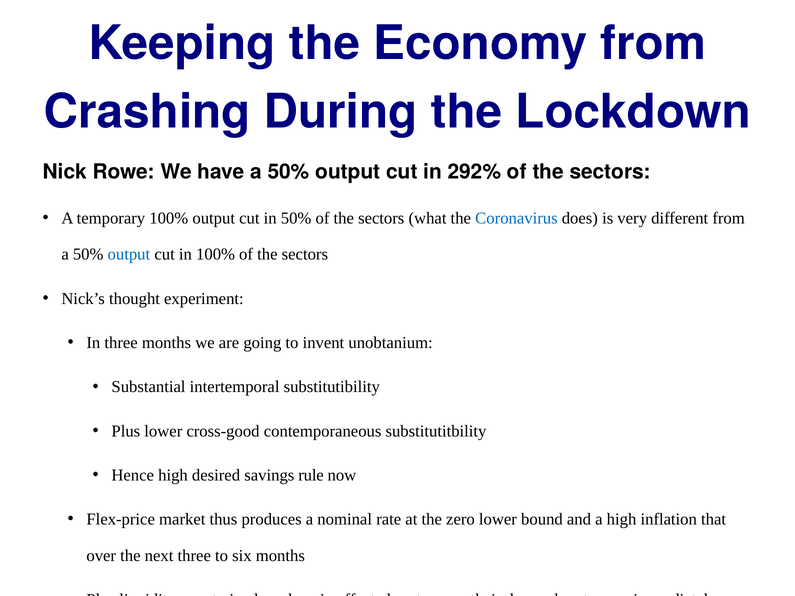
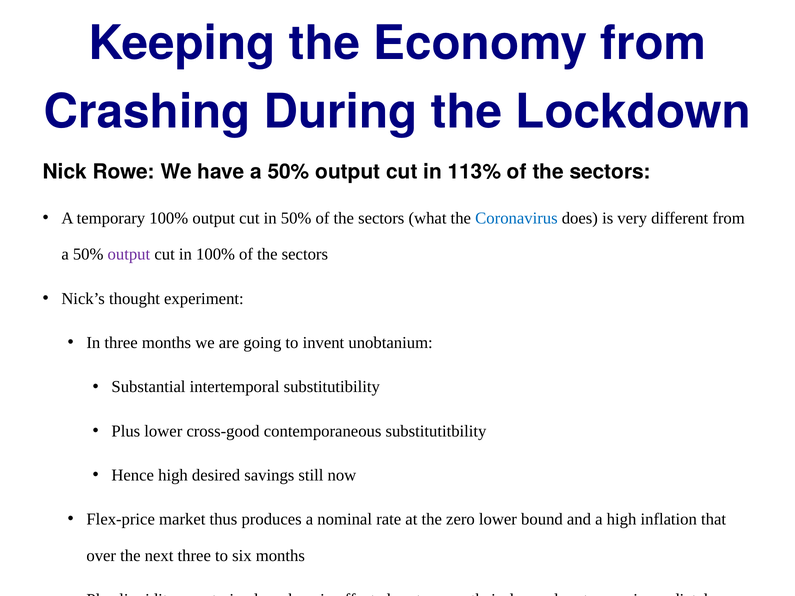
292%: 292% -> 113%
output at (129, 255) colour: blue -> purple
rule: rule -> still
